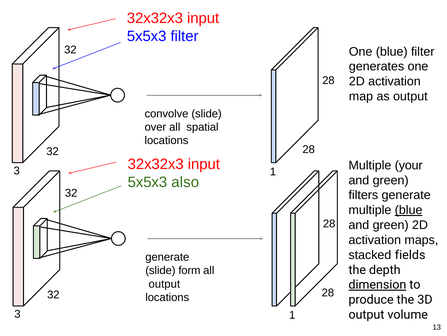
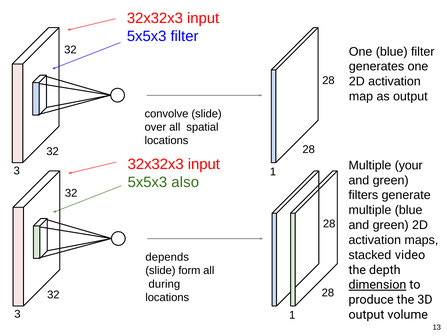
blue at (409, 210) underline: present -> none
fields: fields -> video
generate at (167, 257): generate -> depends
output at (164, 283): output -> during
